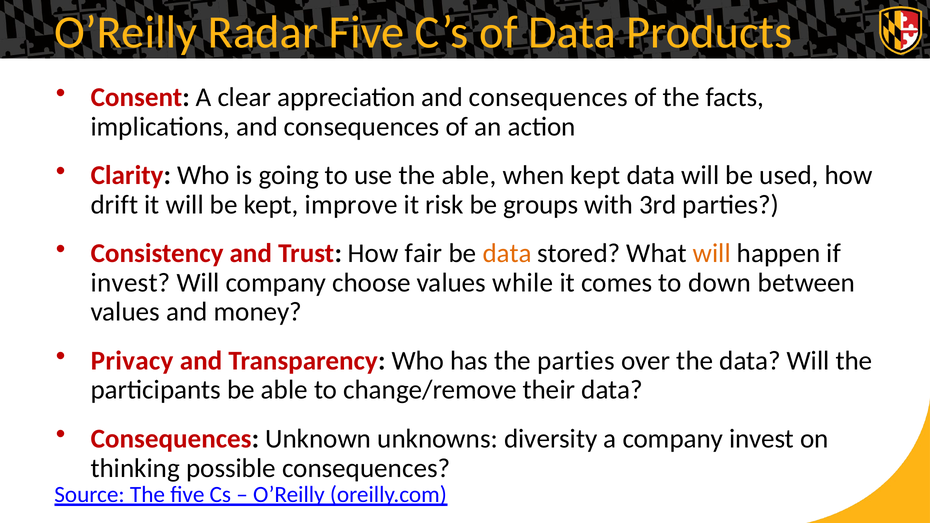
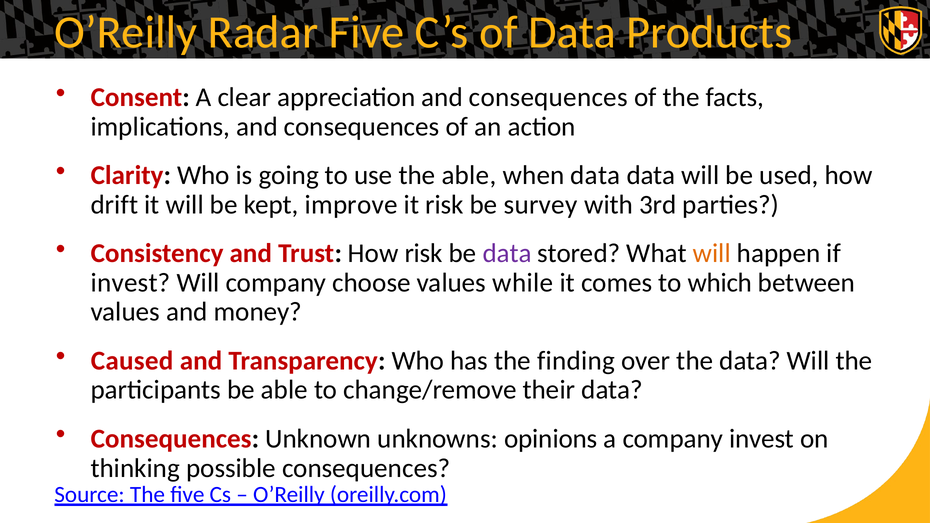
when kept: kept -> data
groups: groups -> survey
How fair: fair -> risk
data at (507, 253) colour: orange -> purple
down: down -> which
Privacy: Privacy -> Caused
the parties: parties -> finding
diversity: diversity -> opinions
